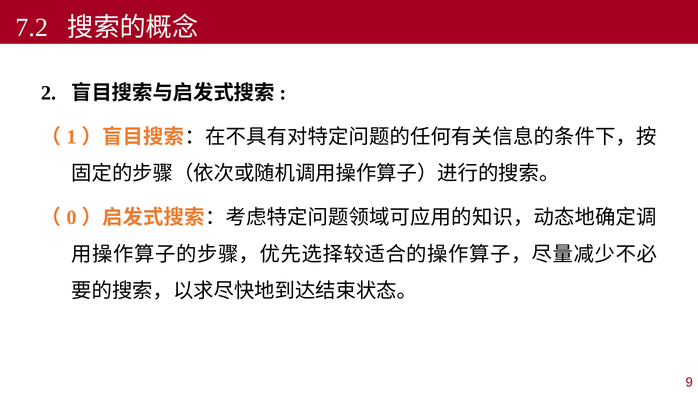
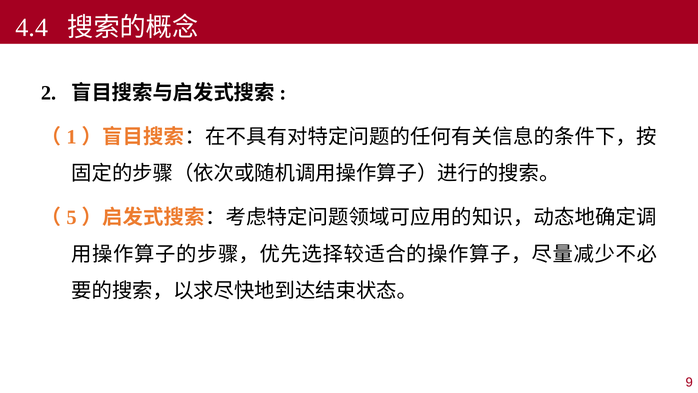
7.2: 7.2 -> 4.4
0: 0 -> 5
